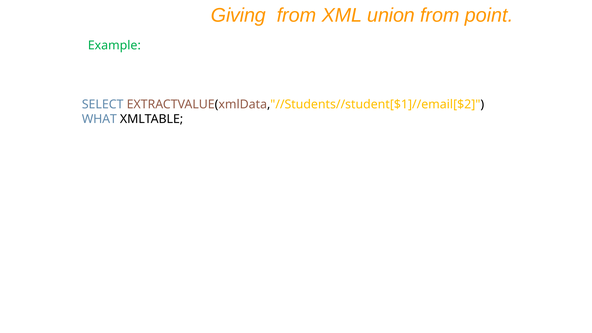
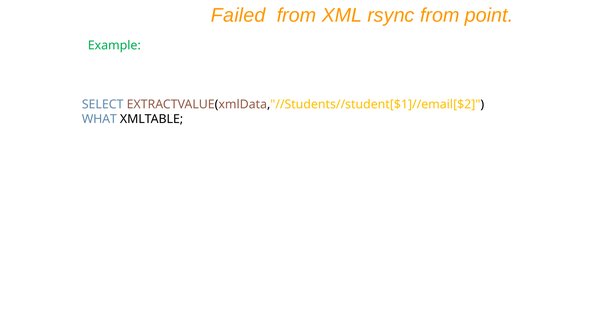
Giving: Giving -> Failed
union: union -> rsync
